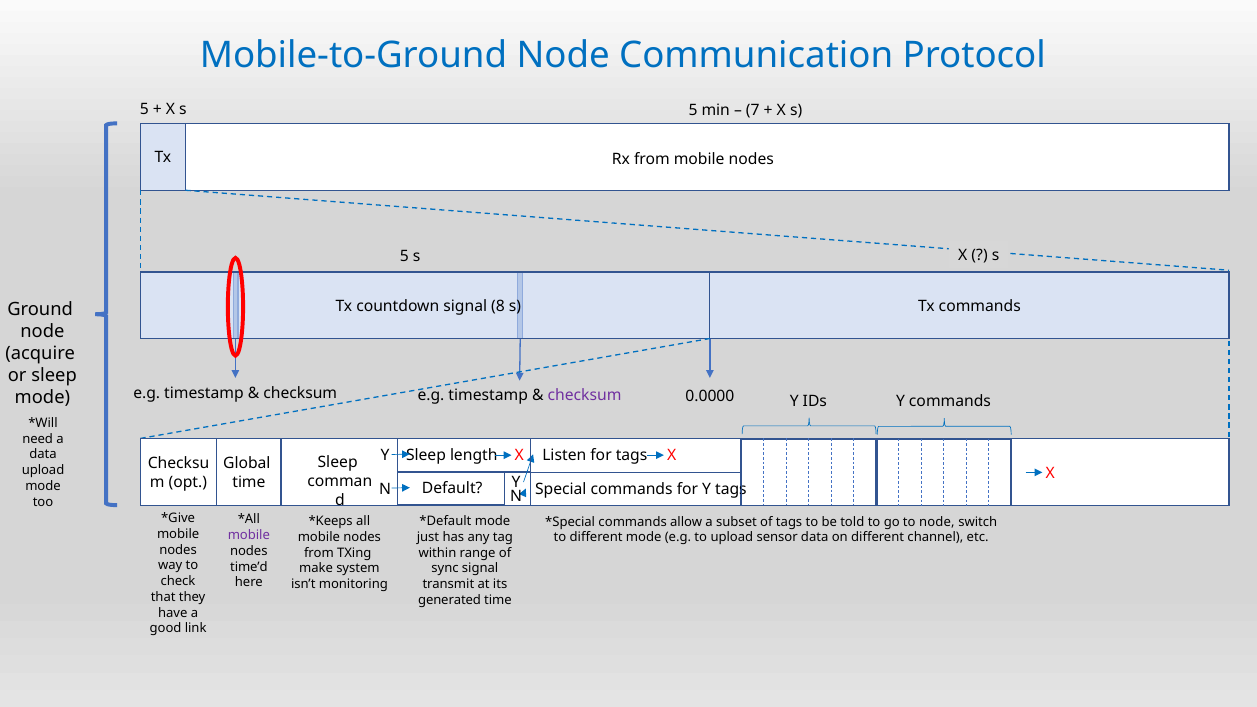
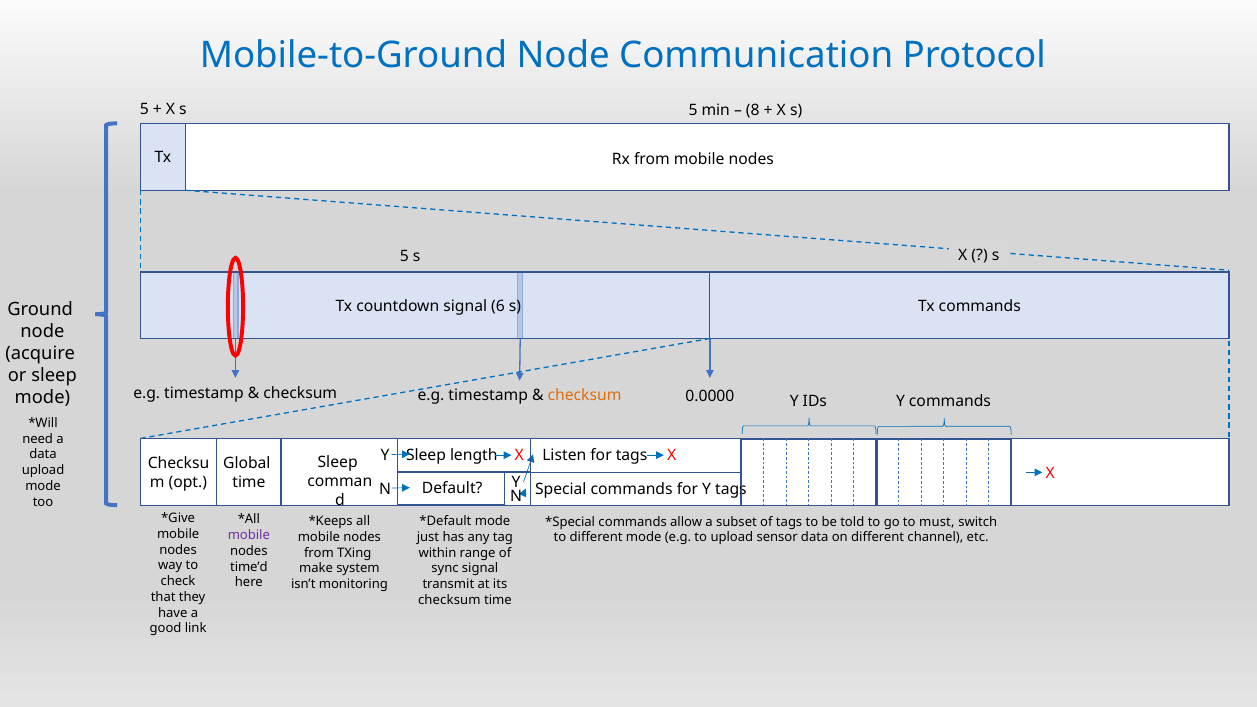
7: 7 -> 8
8: 8 -> 6
checksum at (585, 396) colour: purple -> orange
to node: node -> must
generated at (450, 600): generated -> checksum
